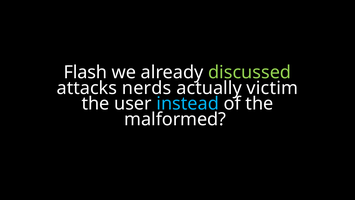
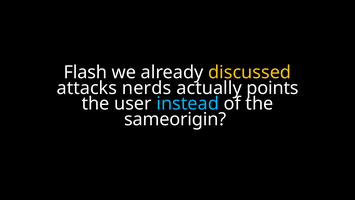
discussed colour: light green -> yellow
victim: victim -> points
malformed: malformed -> sameorigin
